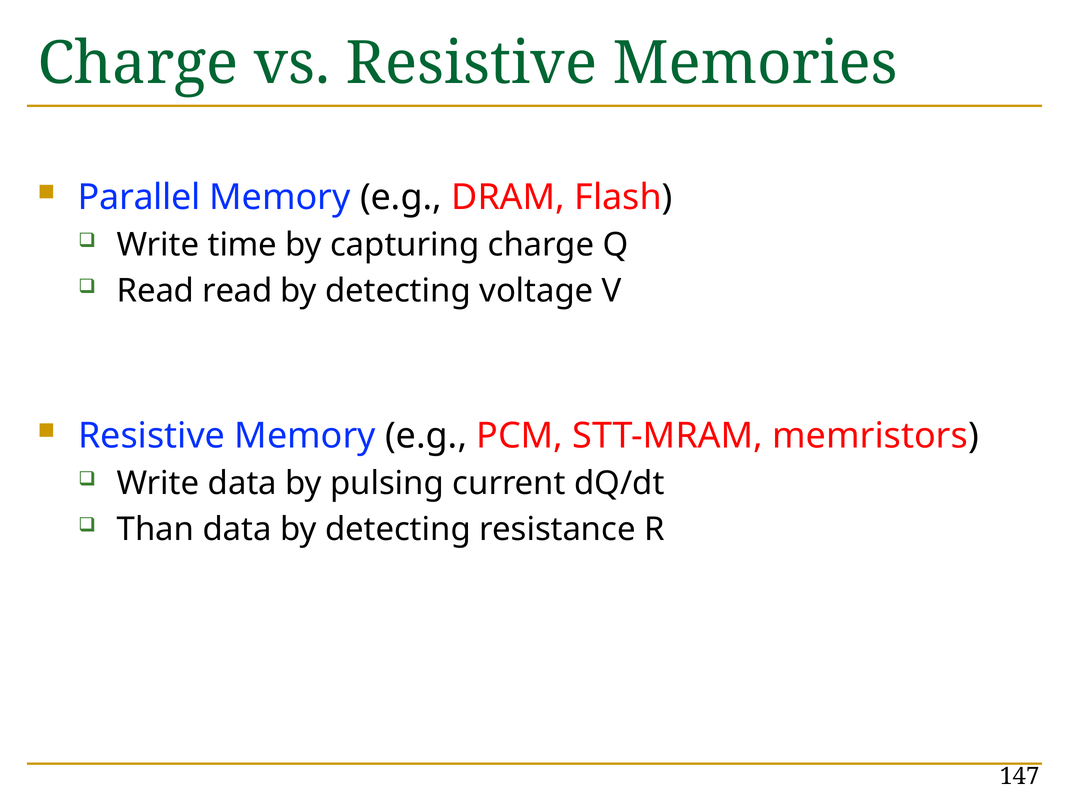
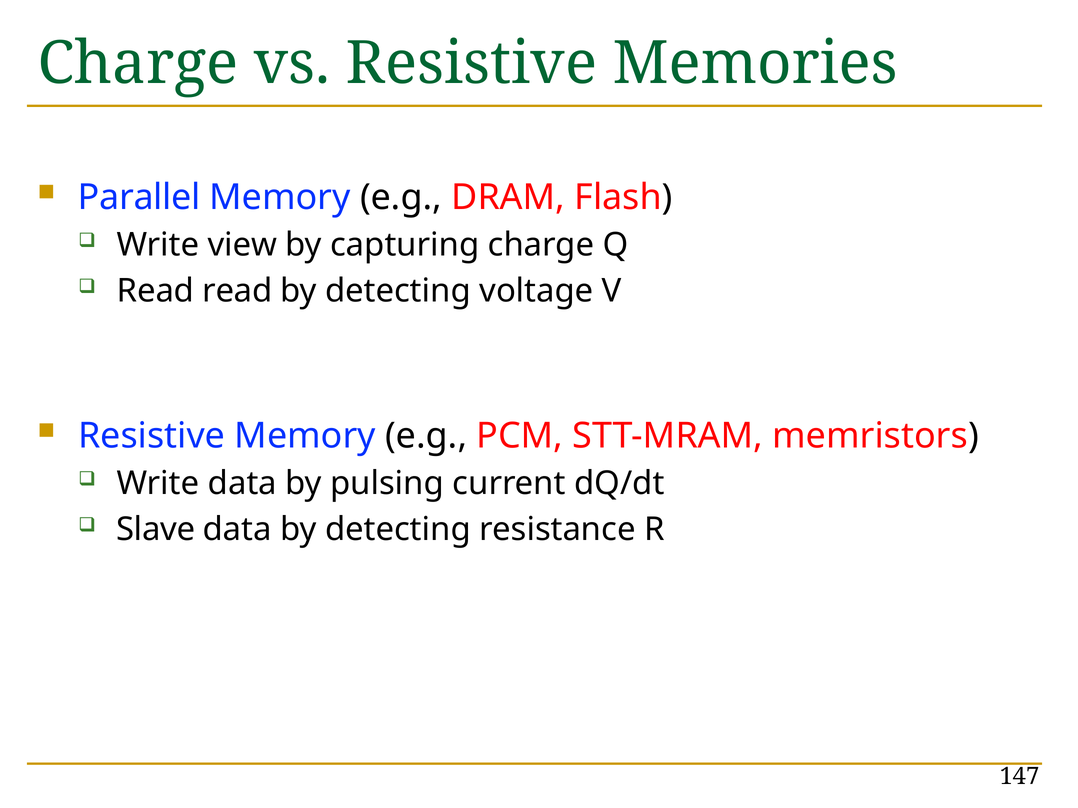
time: time -> view
Than: Than -> Slave
